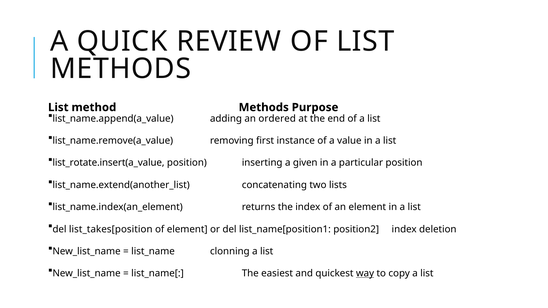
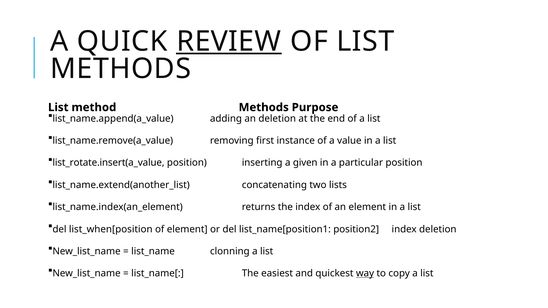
REVIEW underline: none -> present
an ordered: ordered -> deletion
list_takes[position: list_takes[position -> list_when[position
